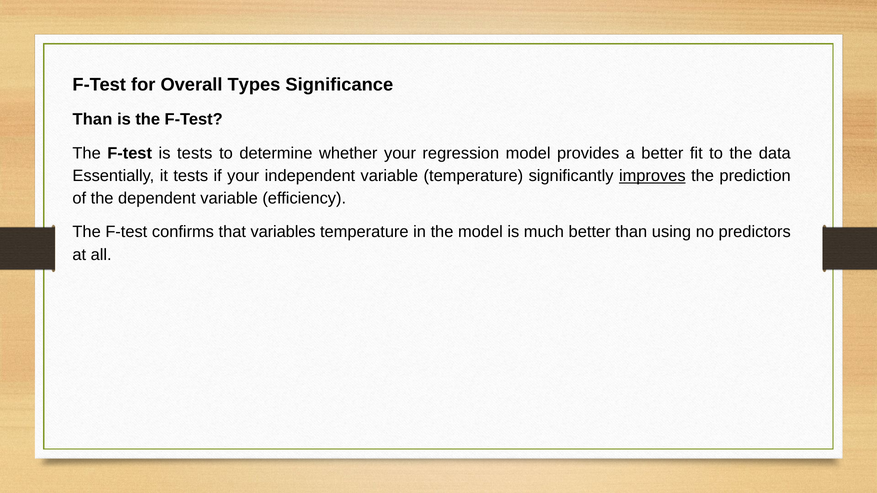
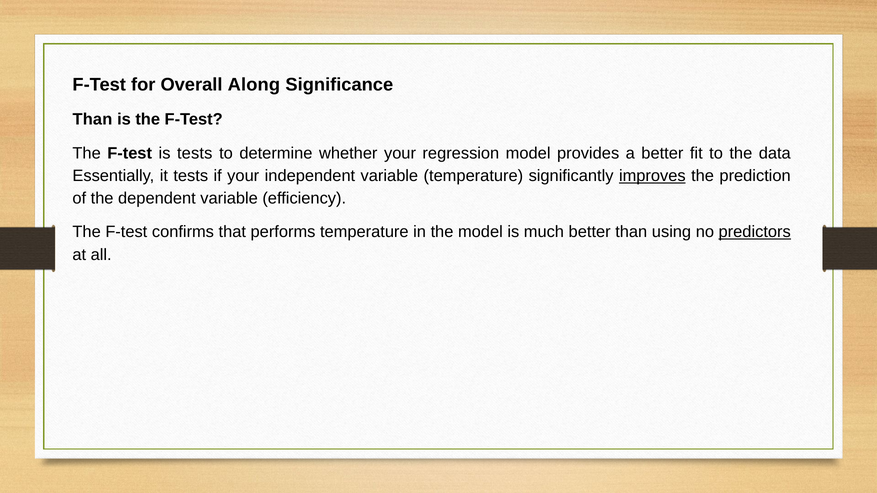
Types: Types -> Along
variables: variables -> performs
predictors underline: none -> present
